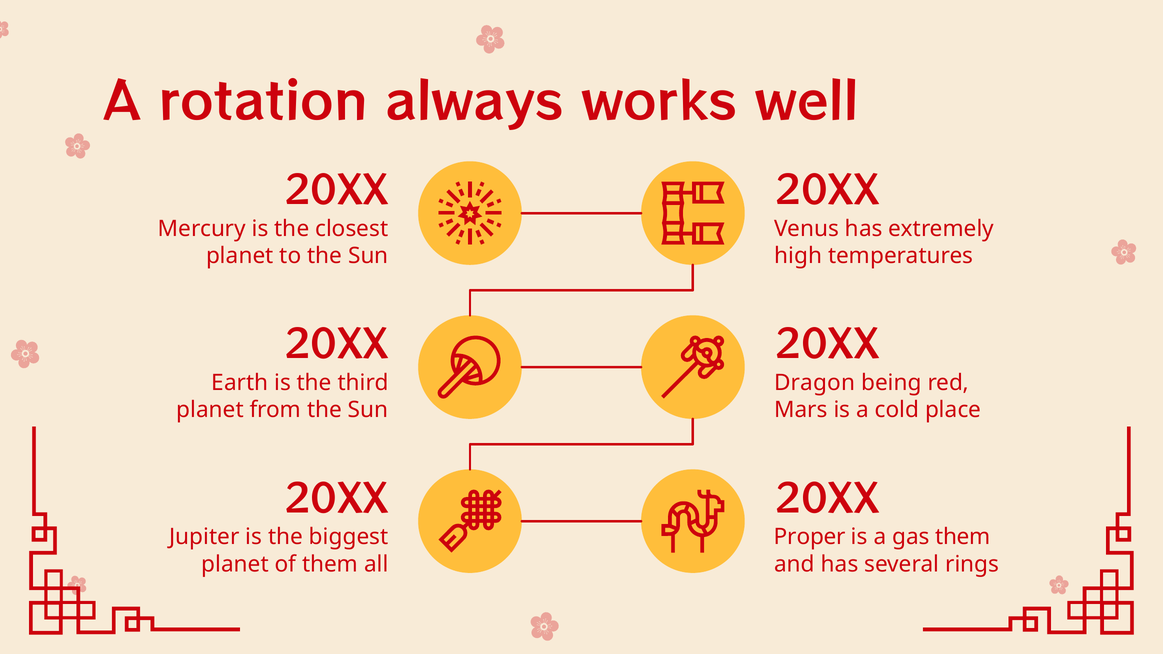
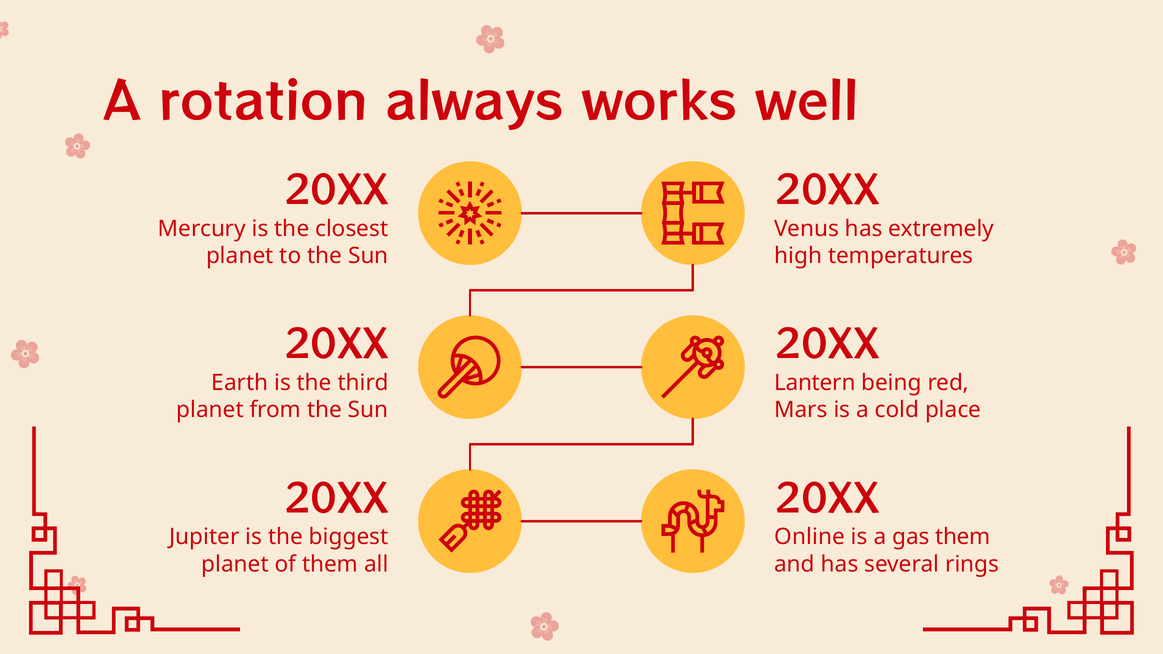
Dragon: Dragon -> Lantern
Proper: Proper -> Online
